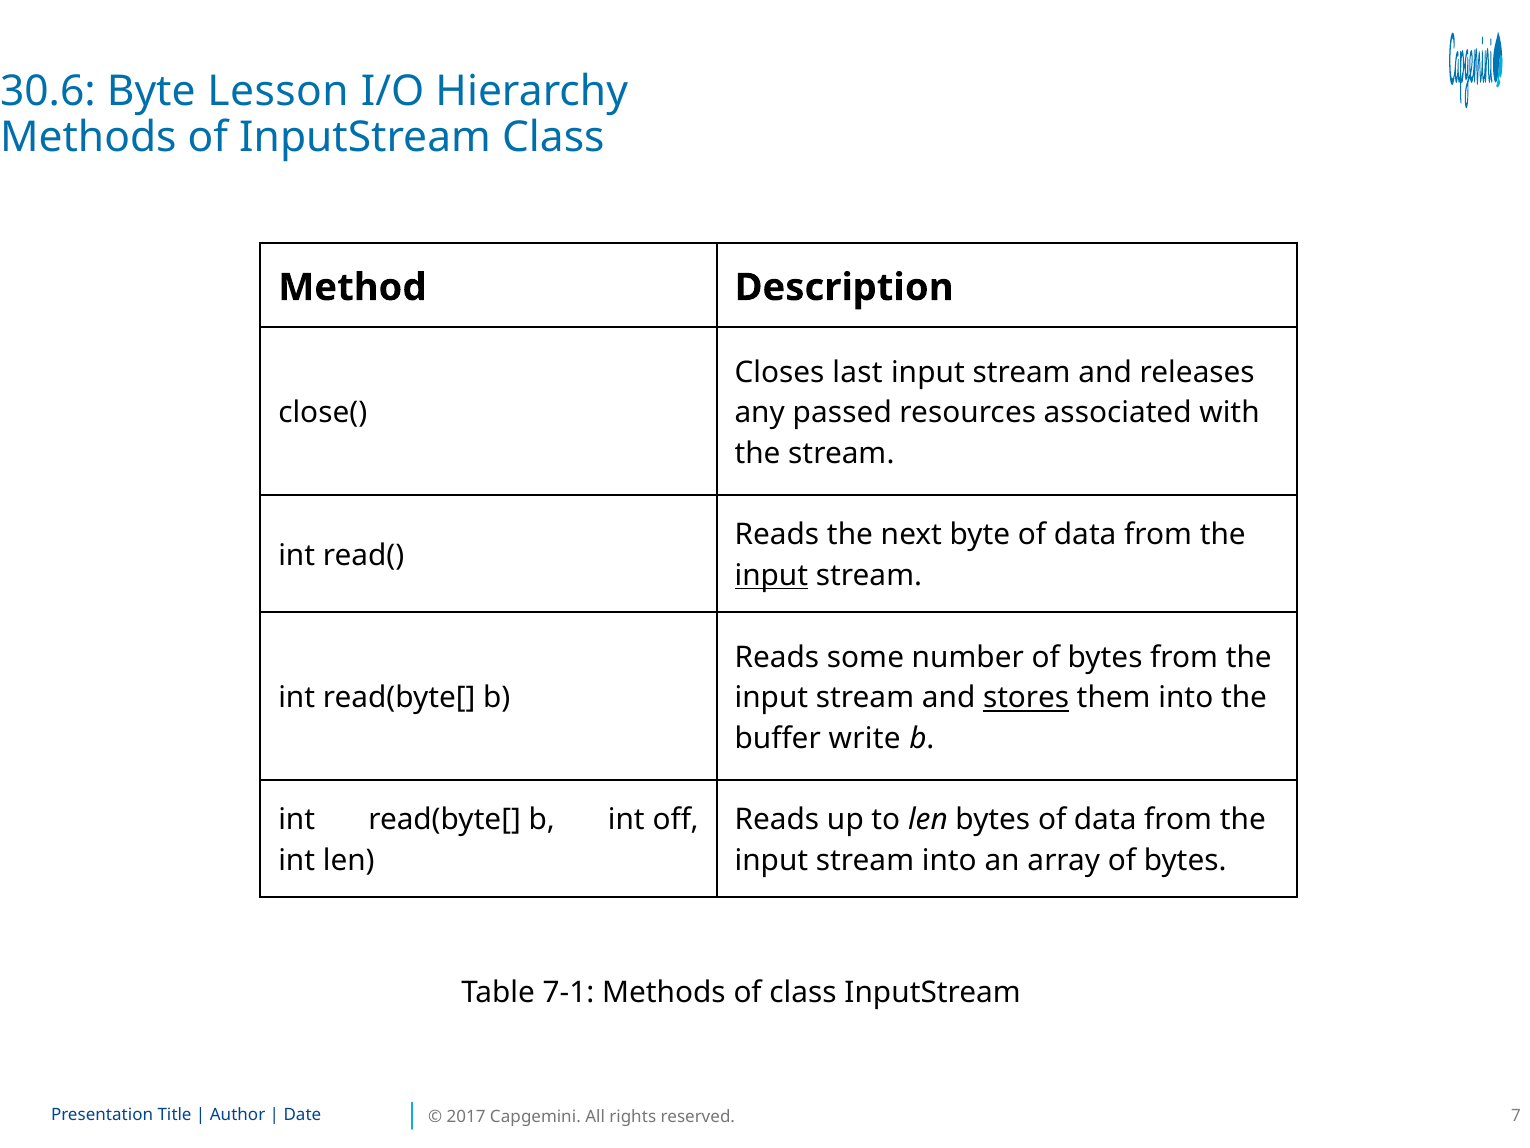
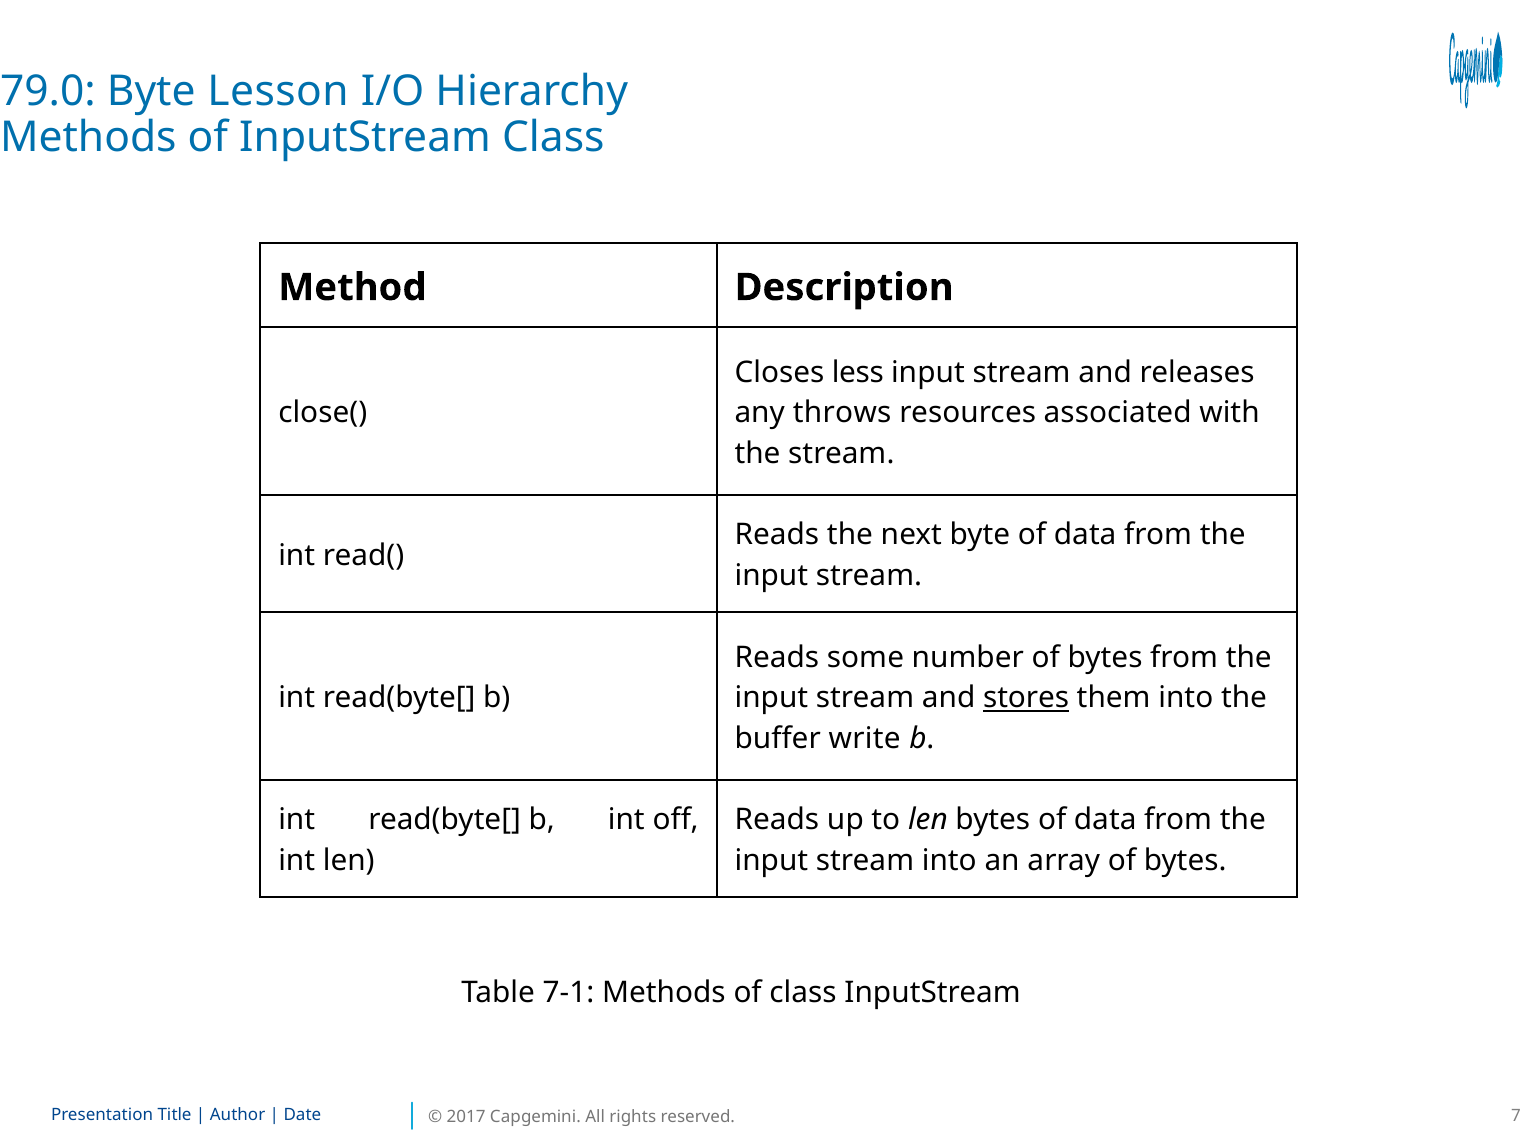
30.6: 30.6 -> 79.0
last: last -> less
passed: passed -> throws
input at (771, 575) underline: present -> none
